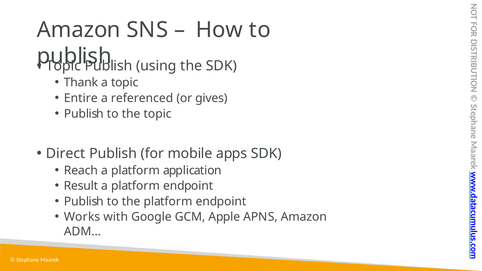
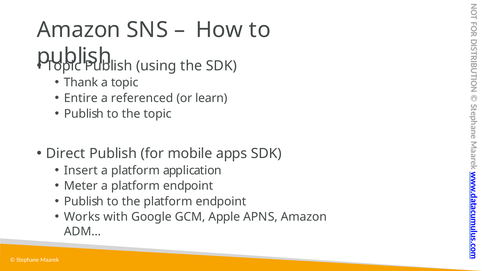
gives: gives -> learn
Reach: Reach -> Insert
Result: Result -> Meter
